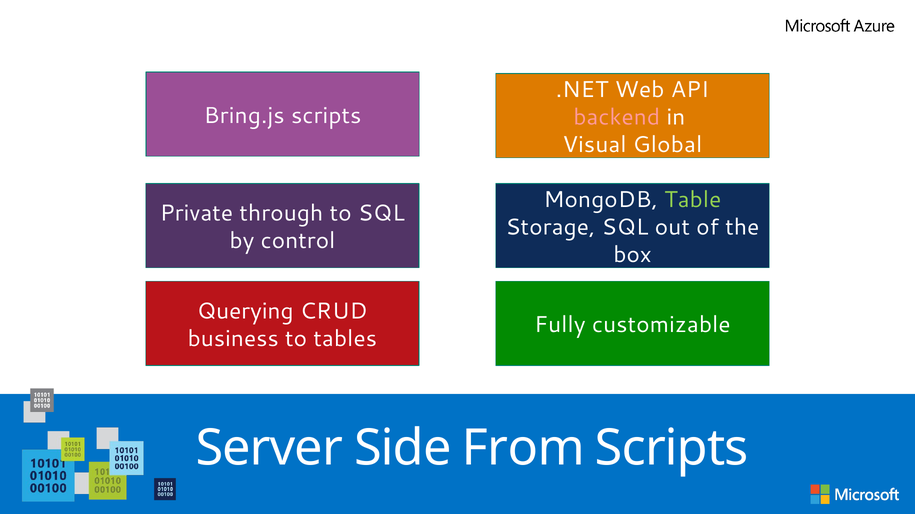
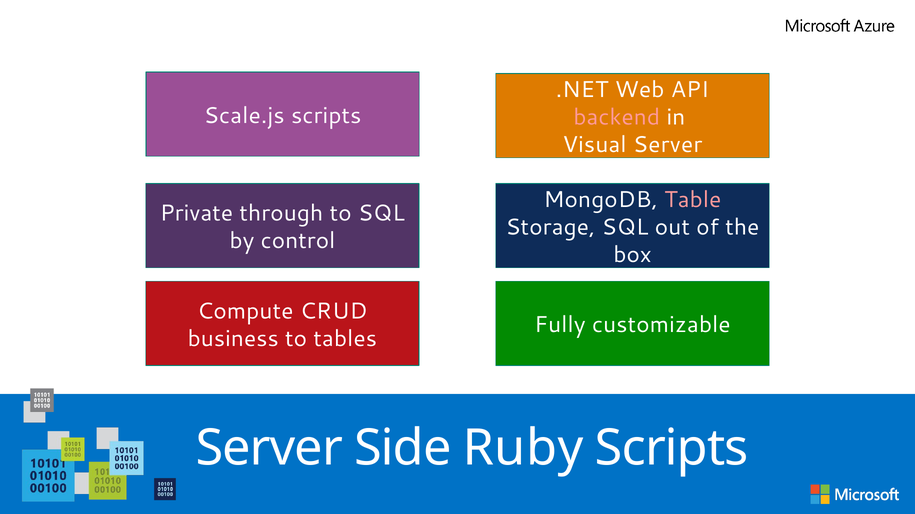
Bring.js: Bring.js -> Scale.js
Visual Global: Global -> Server
Table colour: light green -> pink
Querying: Querying -> Compute
From: From -> Ruby
